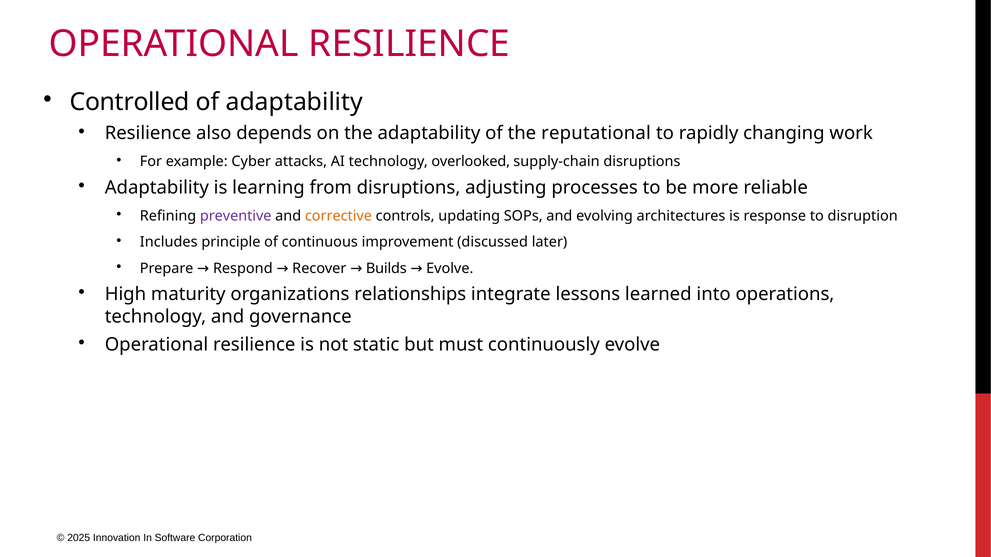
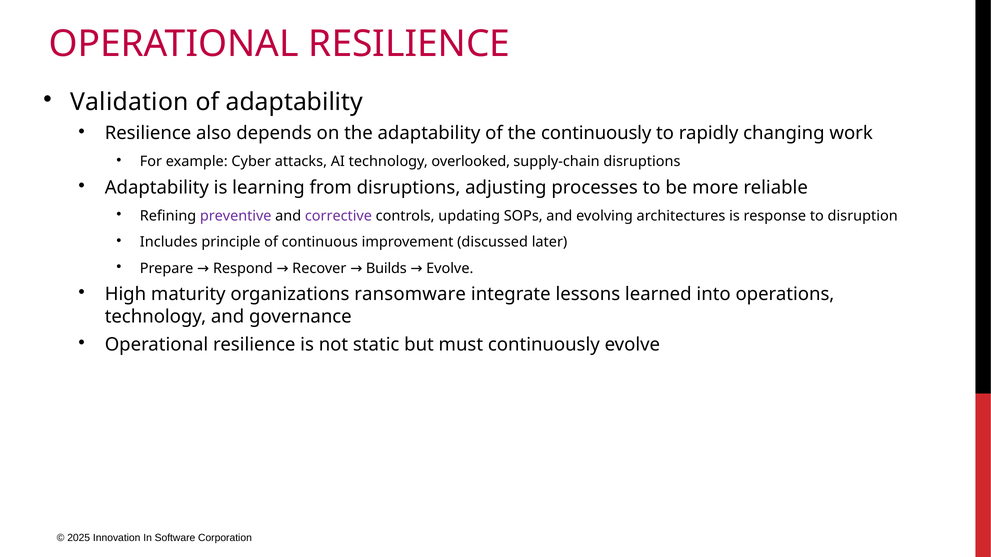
Controlled: Controlled -> Validation
the reputational: reputational -> continuously
corrective colour: orange -> purple
relationships: relationships -> ransomware
